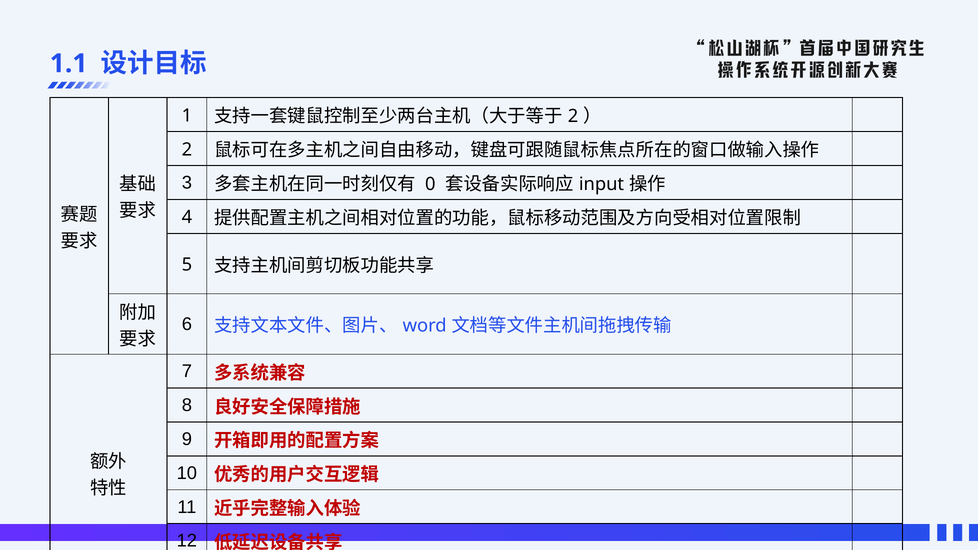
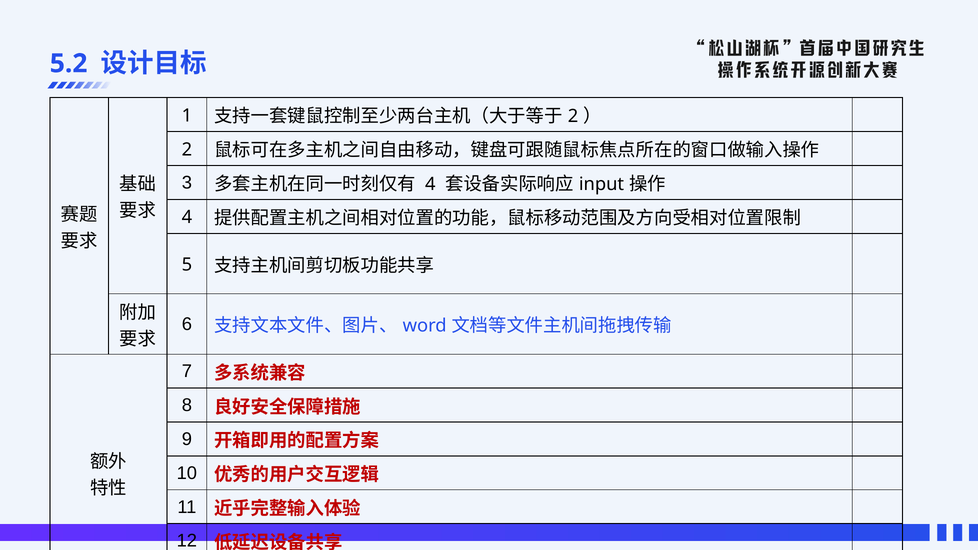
1.1: 1.1 -> 5.2
0 at (430, 184): 0 -> 4
